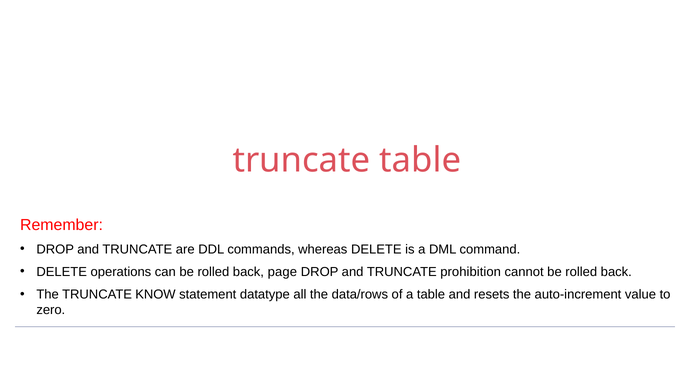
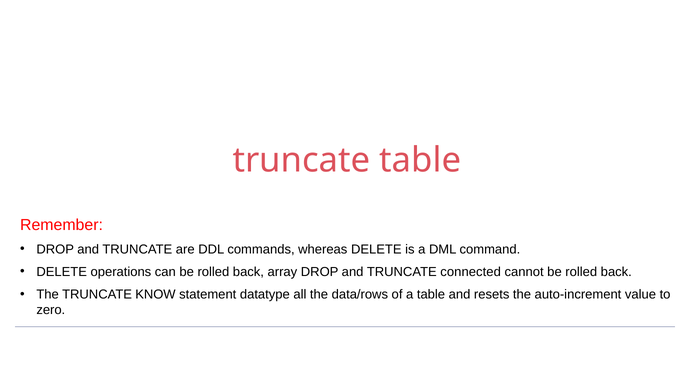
page: page -> array
prohibition: prohibition -> connected
